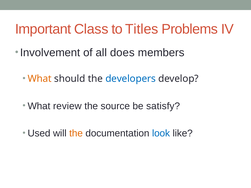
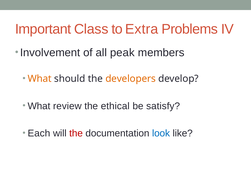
Titles: Titles -> Extra
does: does -> peak
developers colour: blue -> orange
source: source -> ethical
Used: Used -> Each
the at (76, 133) colour: orange -> red
